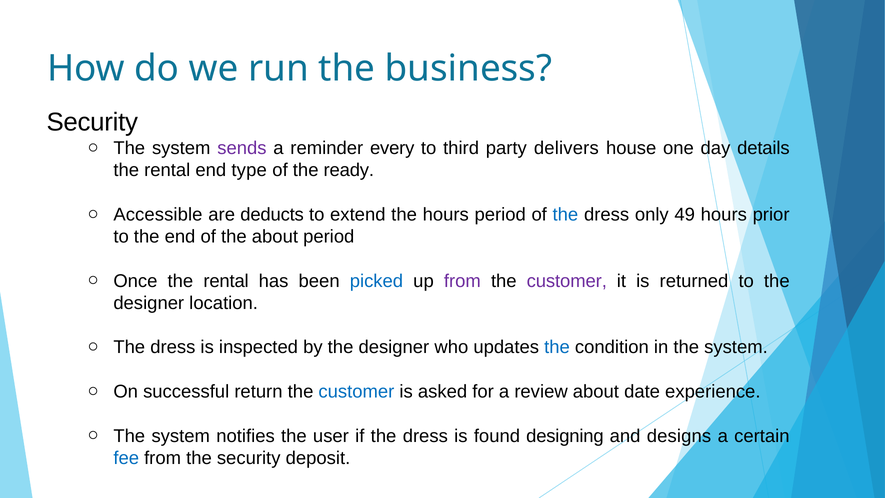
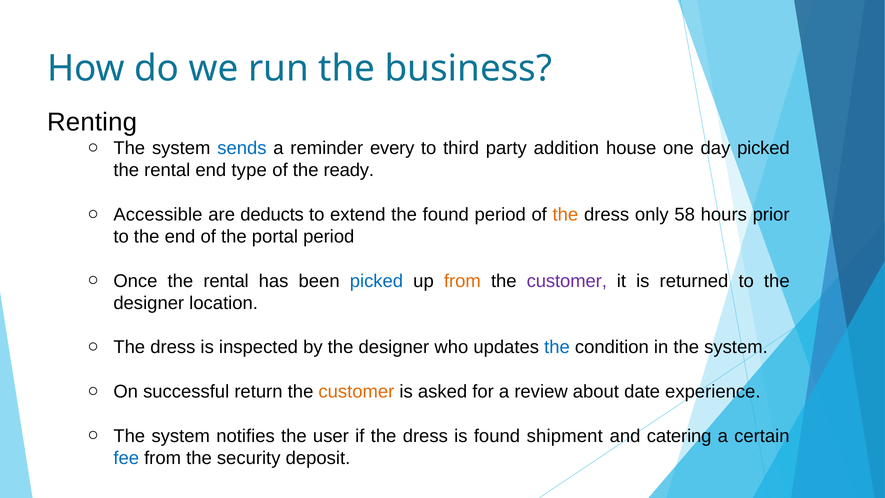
Security at (92, 122): Security -> Renting
sends colour: purple -> blue
delivers: delivers -> addition
day details: details -> picked
the hours: hours -> found
the at (565, 214) colour: blue -> orange
49: 49 -> 58
the about: about -> portal
from at (462, 281) colour: purple -> orange
customer at (356, 391) colour: blue -> orange
designing: designing -> shipment
designs: designs -> catering
